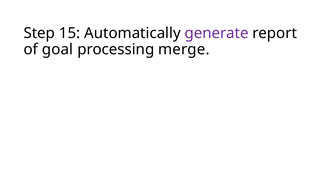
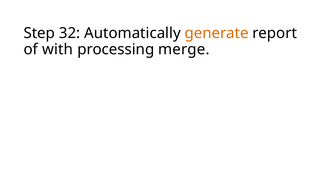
15: 15 -> 32
generate colour: purple -> orange
goal: goal -> with
